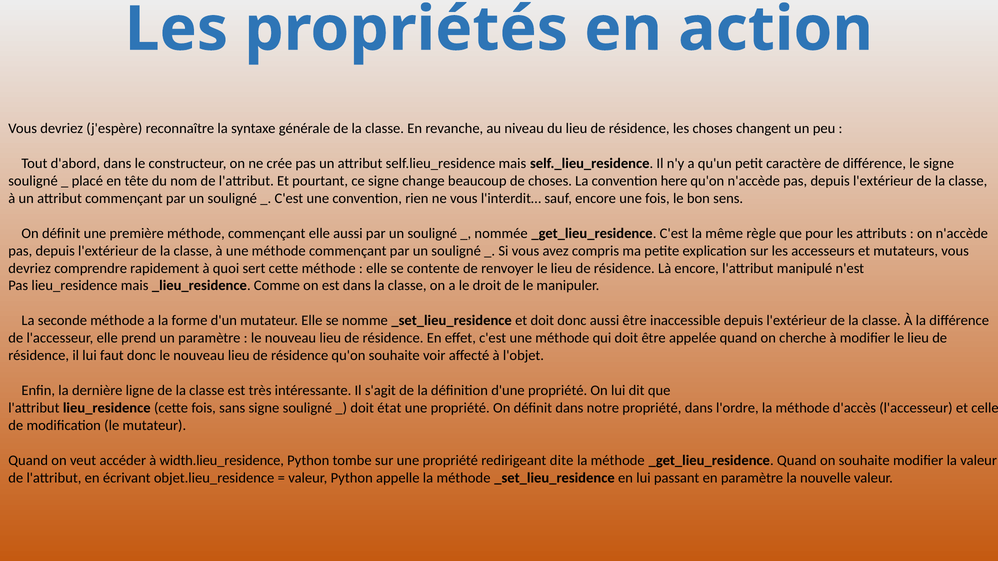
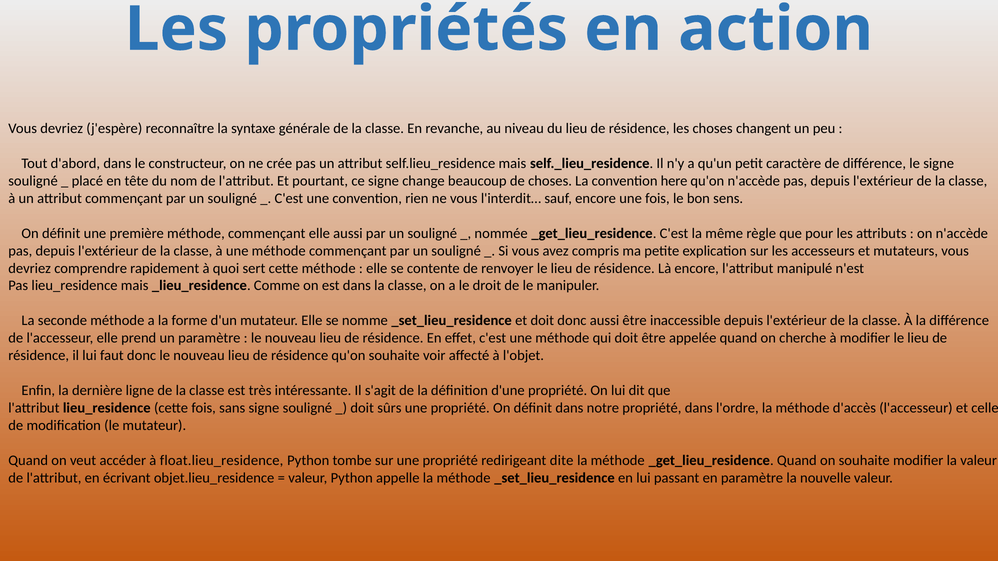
état: état -> sûrs
width.lieu_residence: width.lieu_residence -> float.lieu_residence
